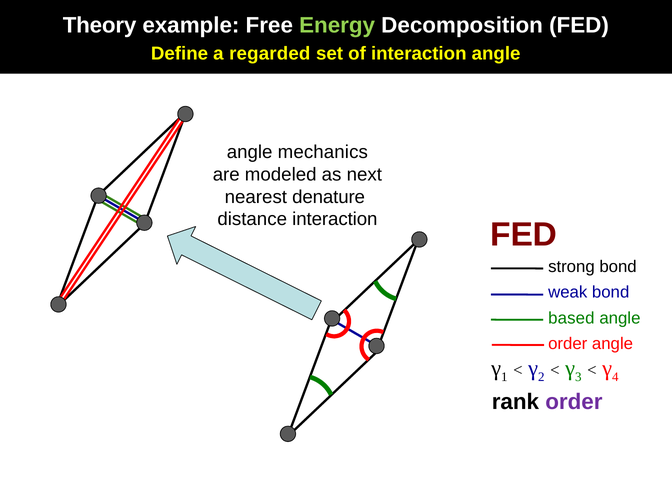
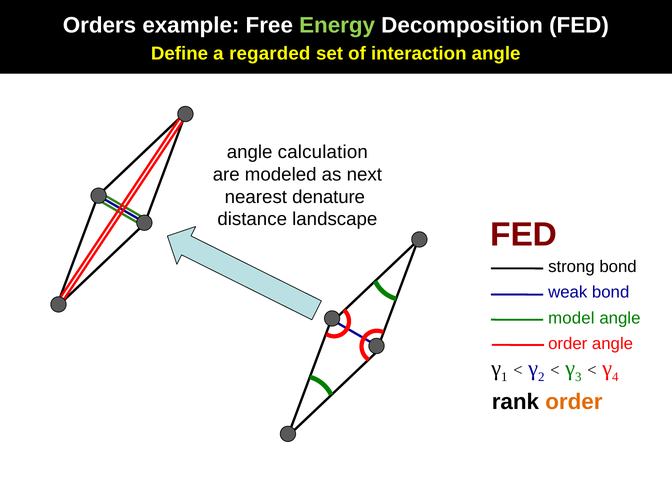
Theory: Theory -> Orders
mechanics: mechanics -> calculation
distance interaction: interaction -> landscape
based: based -> model
order at (574, 402) colour: purple -> orange
